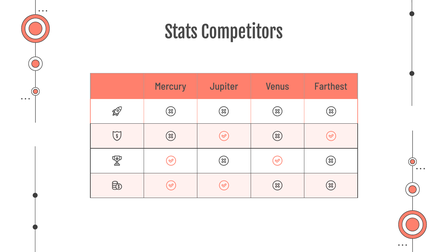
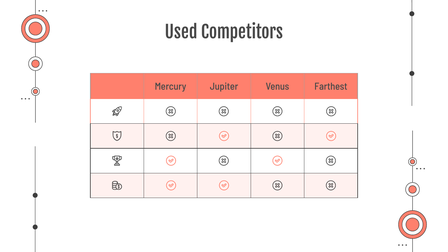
Stats: Stats -> Used
